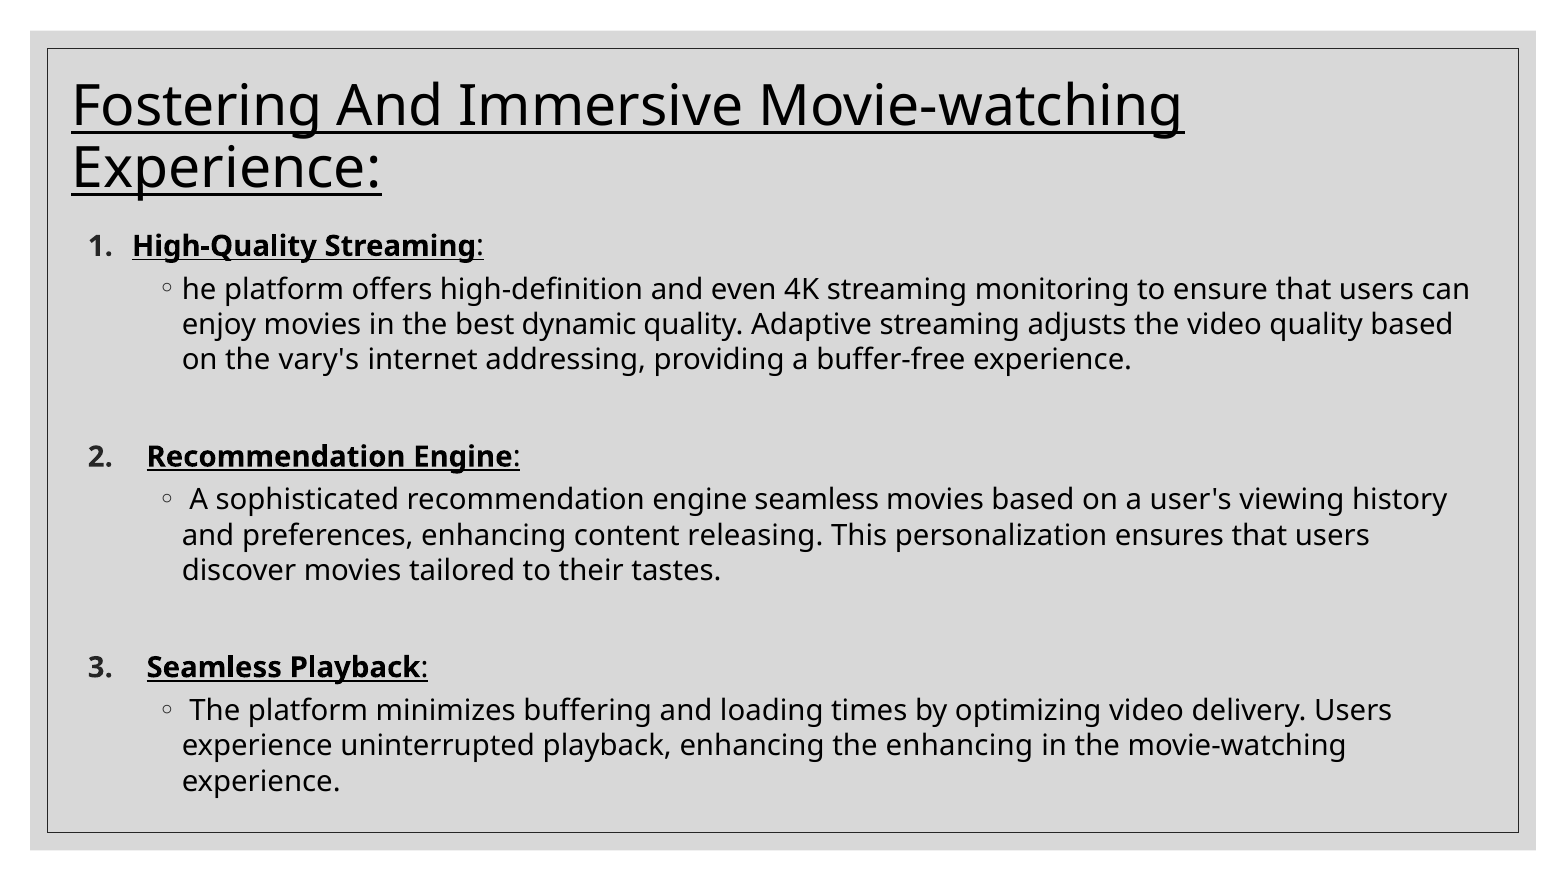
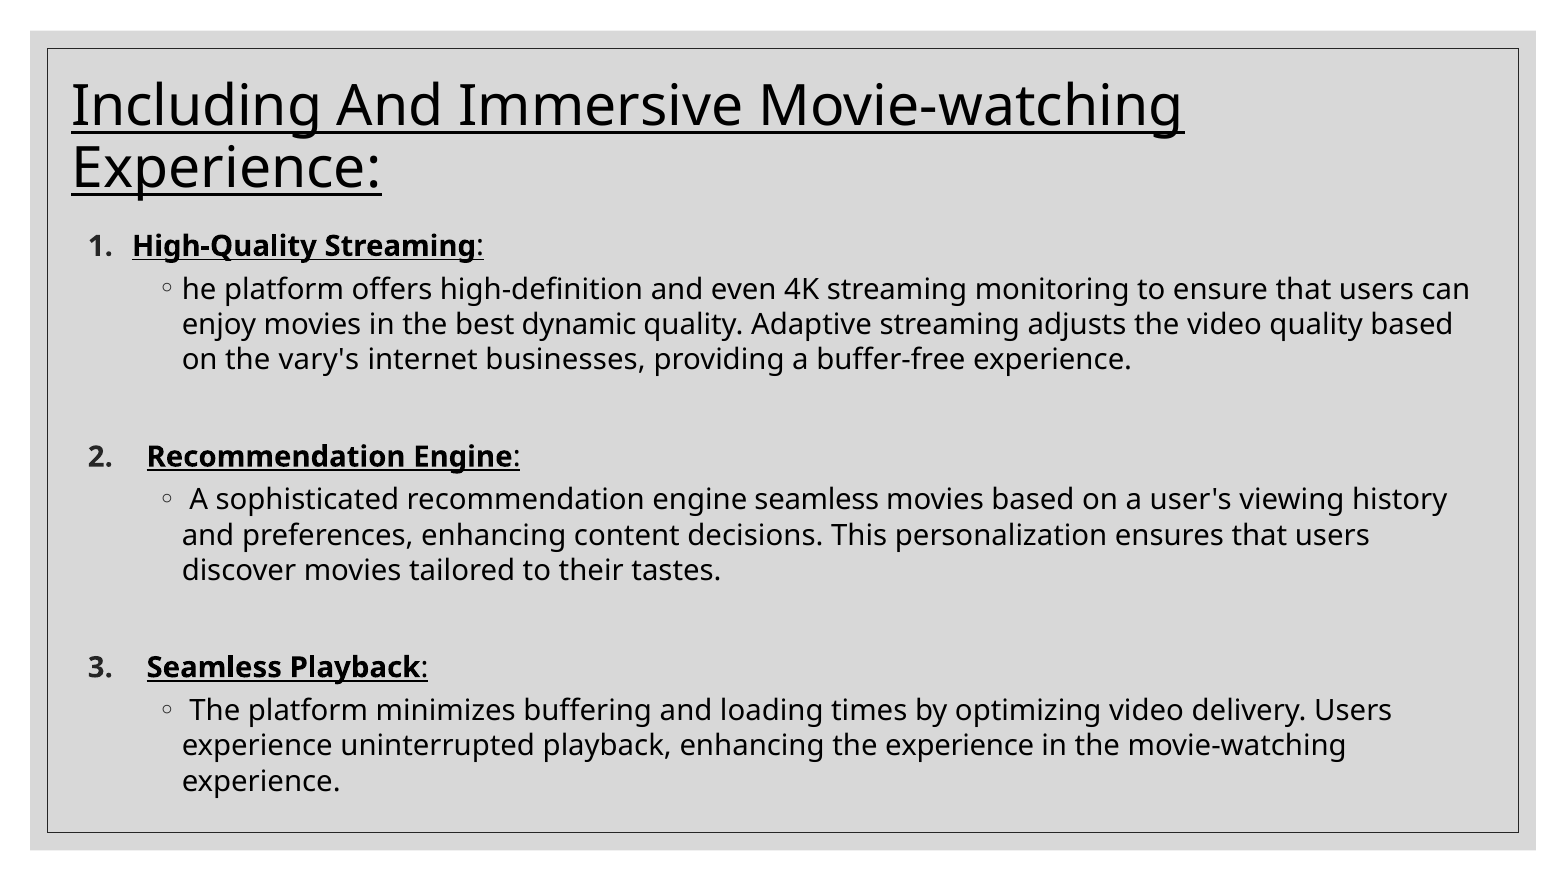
Fostering: Fostering -> Including
addressing: addressing -> businesses
releasing: releasing -> decisions
the enhancing: enhancing -> experience
